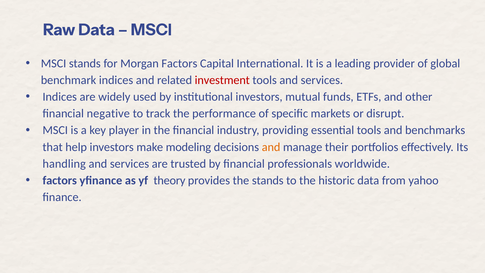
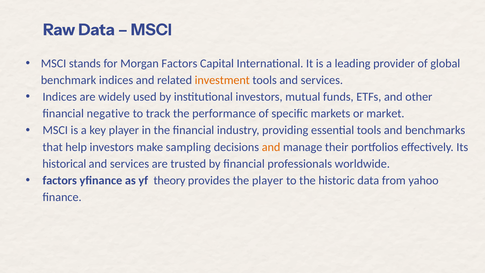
investment colour: red -> orange
disrupt: disrupt -> market
modeling: modeling -> sampling
handling: handling -> historical
the stands: stands -> player
